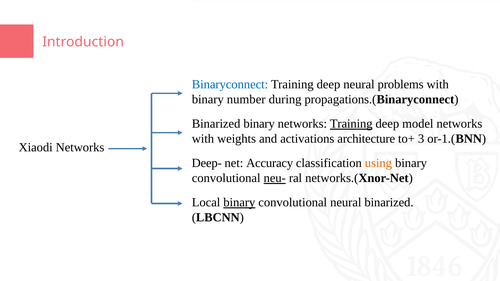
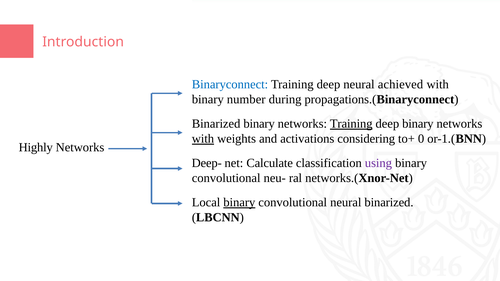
problems: problems -> achieved
deep model: model -> binary
with at (203, 139) underline: none -> present
architecture: architecture -> considering
3: 3 -> 0
Xiaodi: Xiaodi -> Highly
Accuracy: Accuracy -> Calculate
using colour: orange -> purple
neu- underline: present -> none
